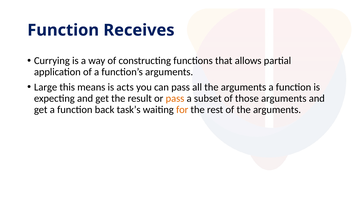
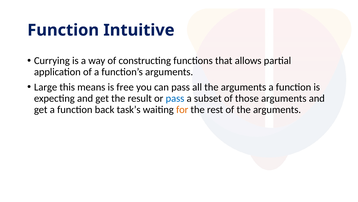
Receives: Receives -> Intuitive
acts: acts -> free
pass at (175, 98) colour: orange -> blue
